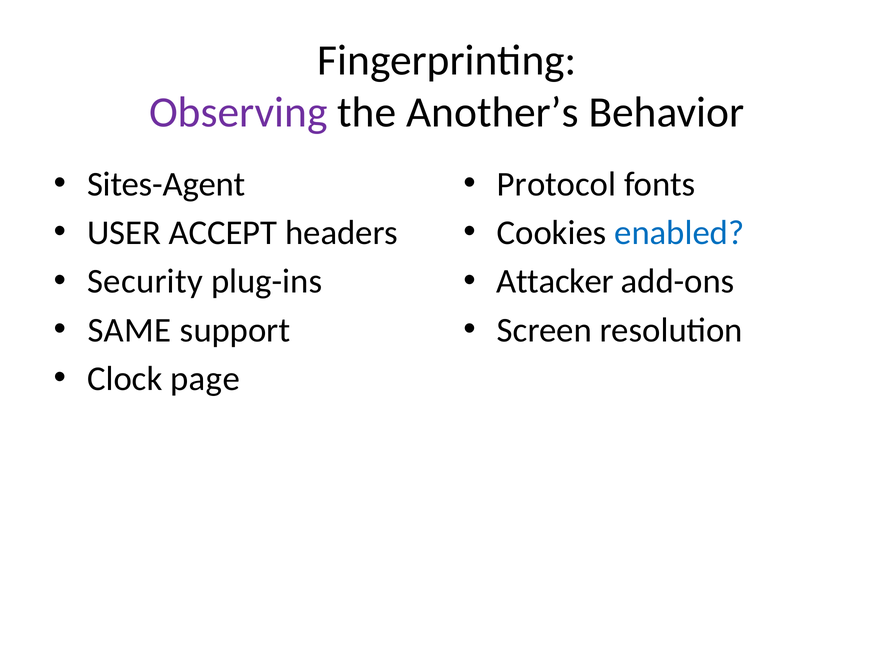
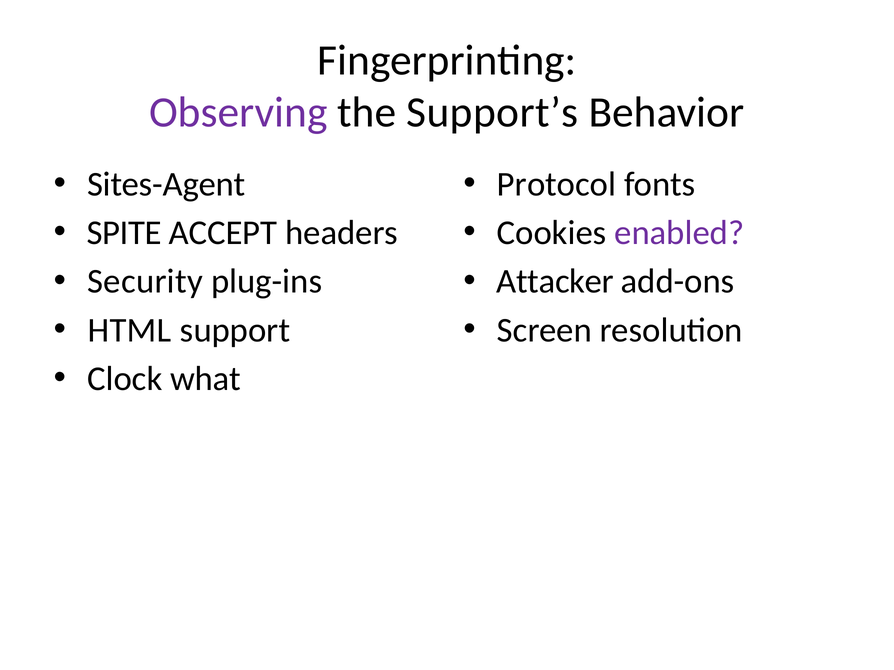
Another’s: Another’s -> Support’s
USER: USER -> SPITE
enabled colour: blue -> purple
SAME: SAME -> HTML
page: page -> what
